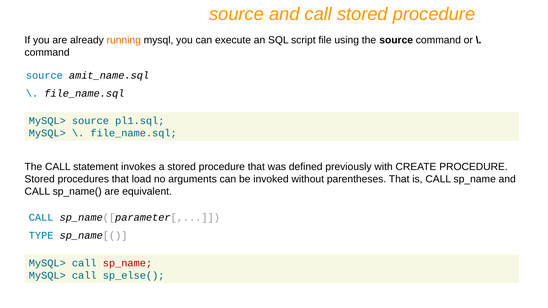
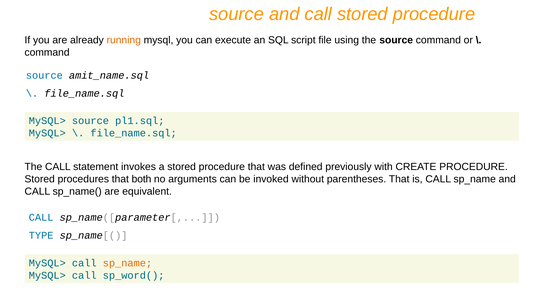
load: load -> both
sp_name at (127, 263) colour: red -> orange
sp_else(: sp_else( -> sp_word(
